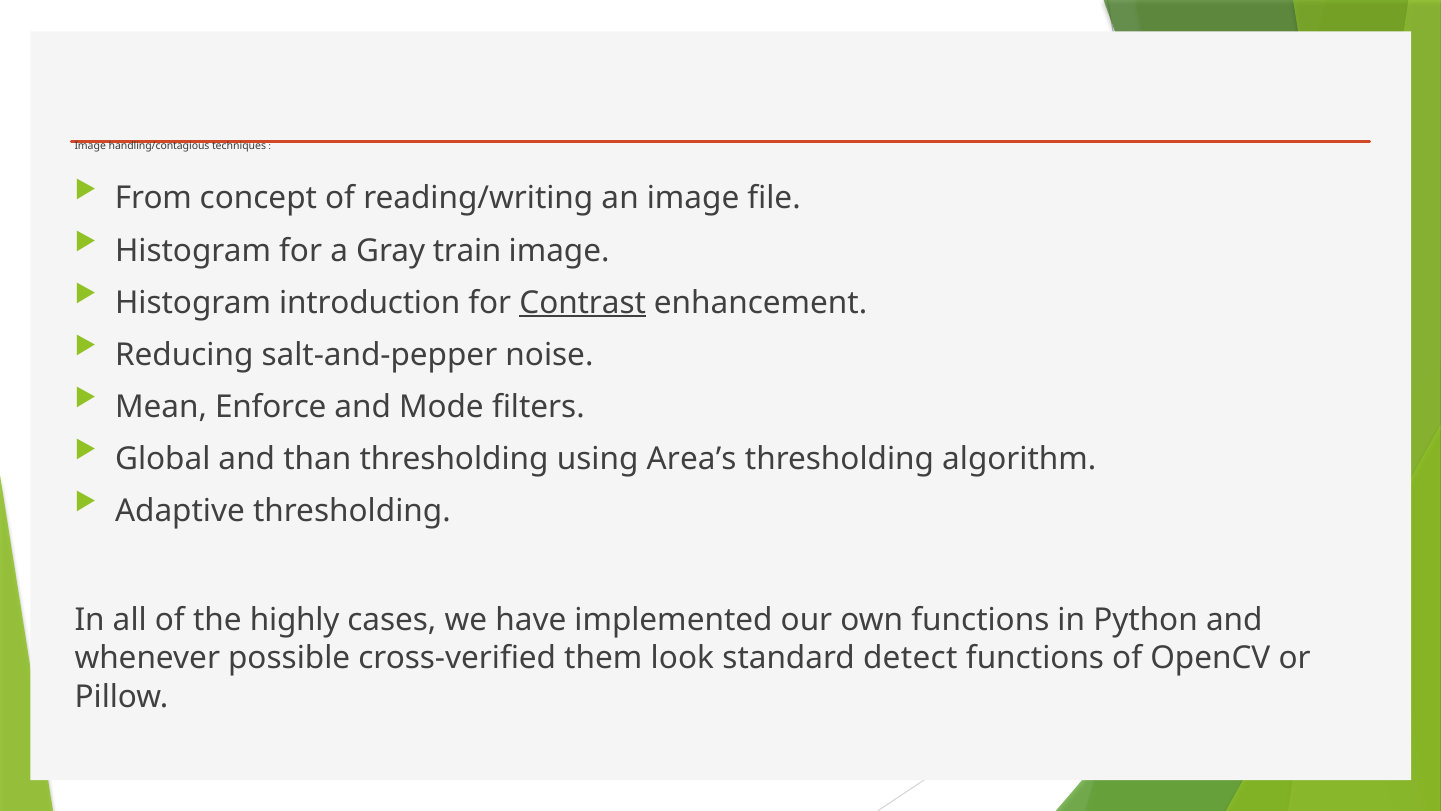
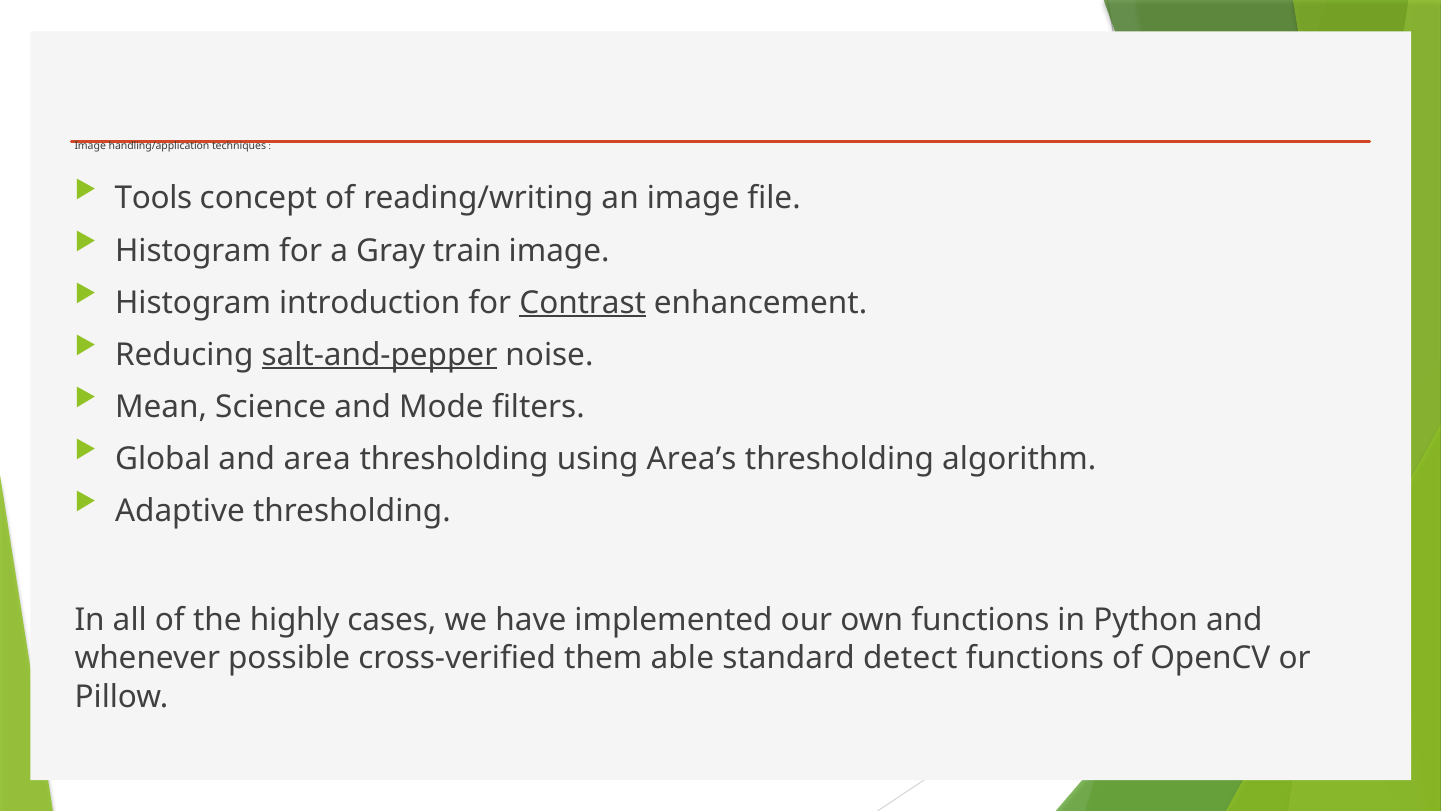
handling/contagious: handling/contagious -> handling/application
From: From -> Tools
salt-and-pepper underline: none -> present
Enforce: Enforce -> Science
than: than -> area
look: look -> able
